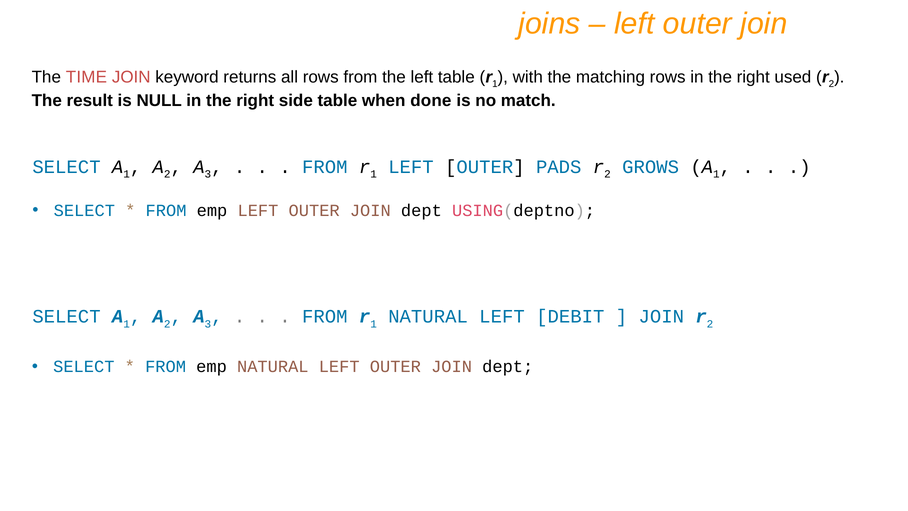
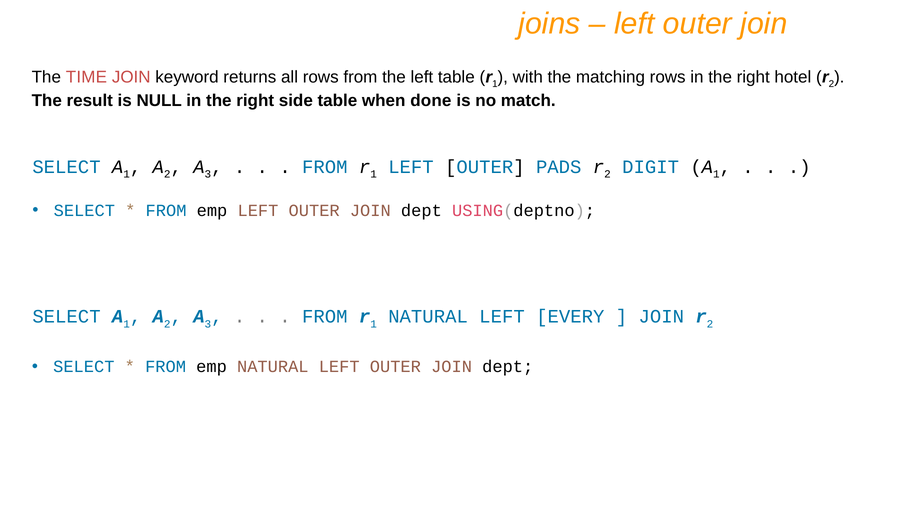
used: used -> hotel
GROWS: GROWS -> DIGIT
DEBIT: DEBIT -> EVERY
